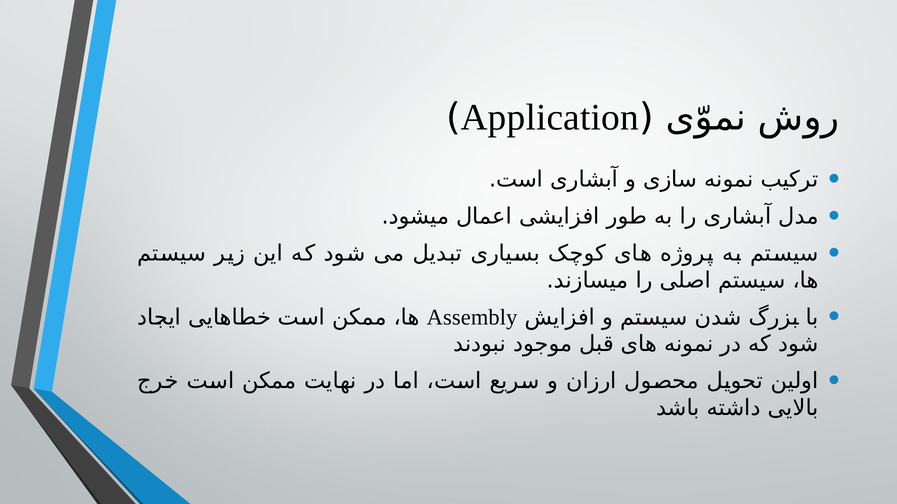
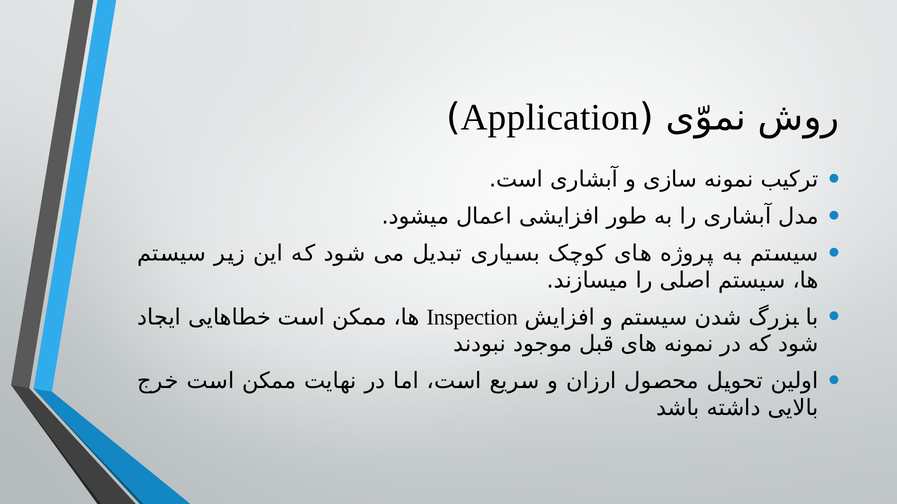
Assembly: Assembly -> Inspection
